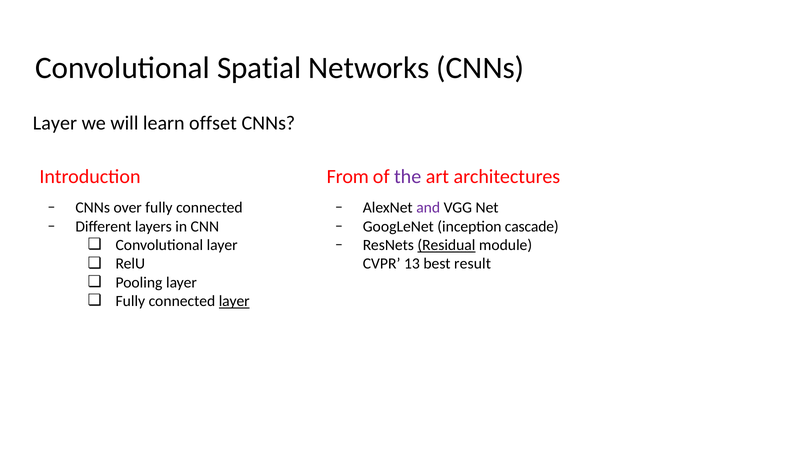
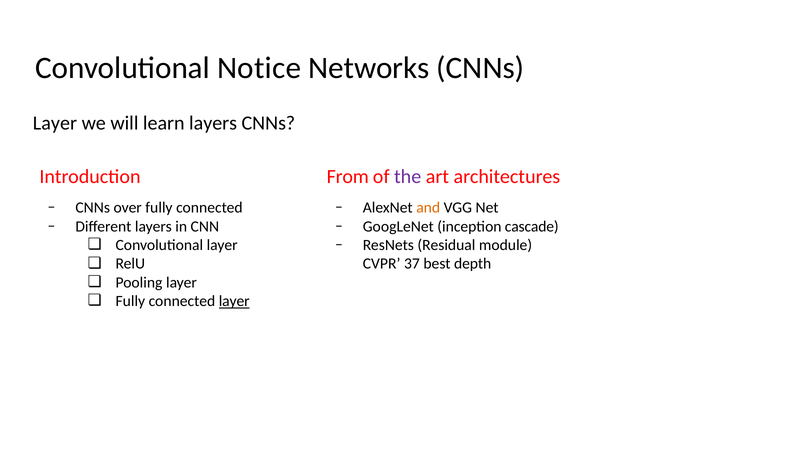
Spatial: Spatial -> Notice
learn offset: offset -> layers
and colour: purple -> orange
Residual underline: present -> none
13: 13 -> 37
result: result -> depth
